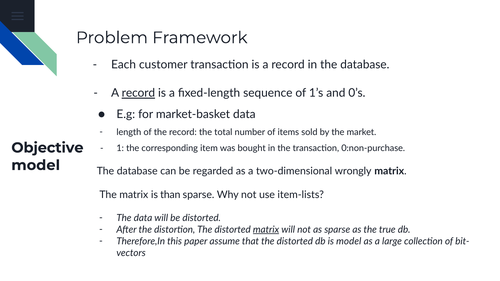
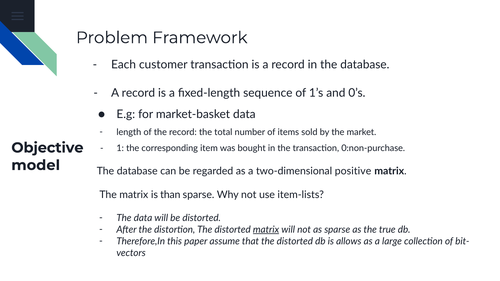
record at (138, 93) underline: present -> none
wrongly: wrongly -> positive
is model: model -> allows
